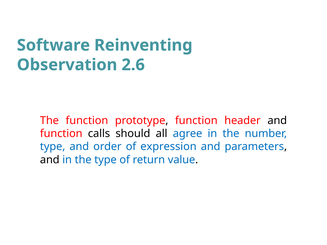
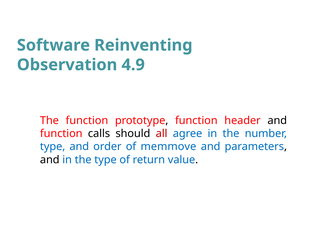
2.6: 2.6 -> 4.9
all colour: black -> red
expression: expression -> memmove
